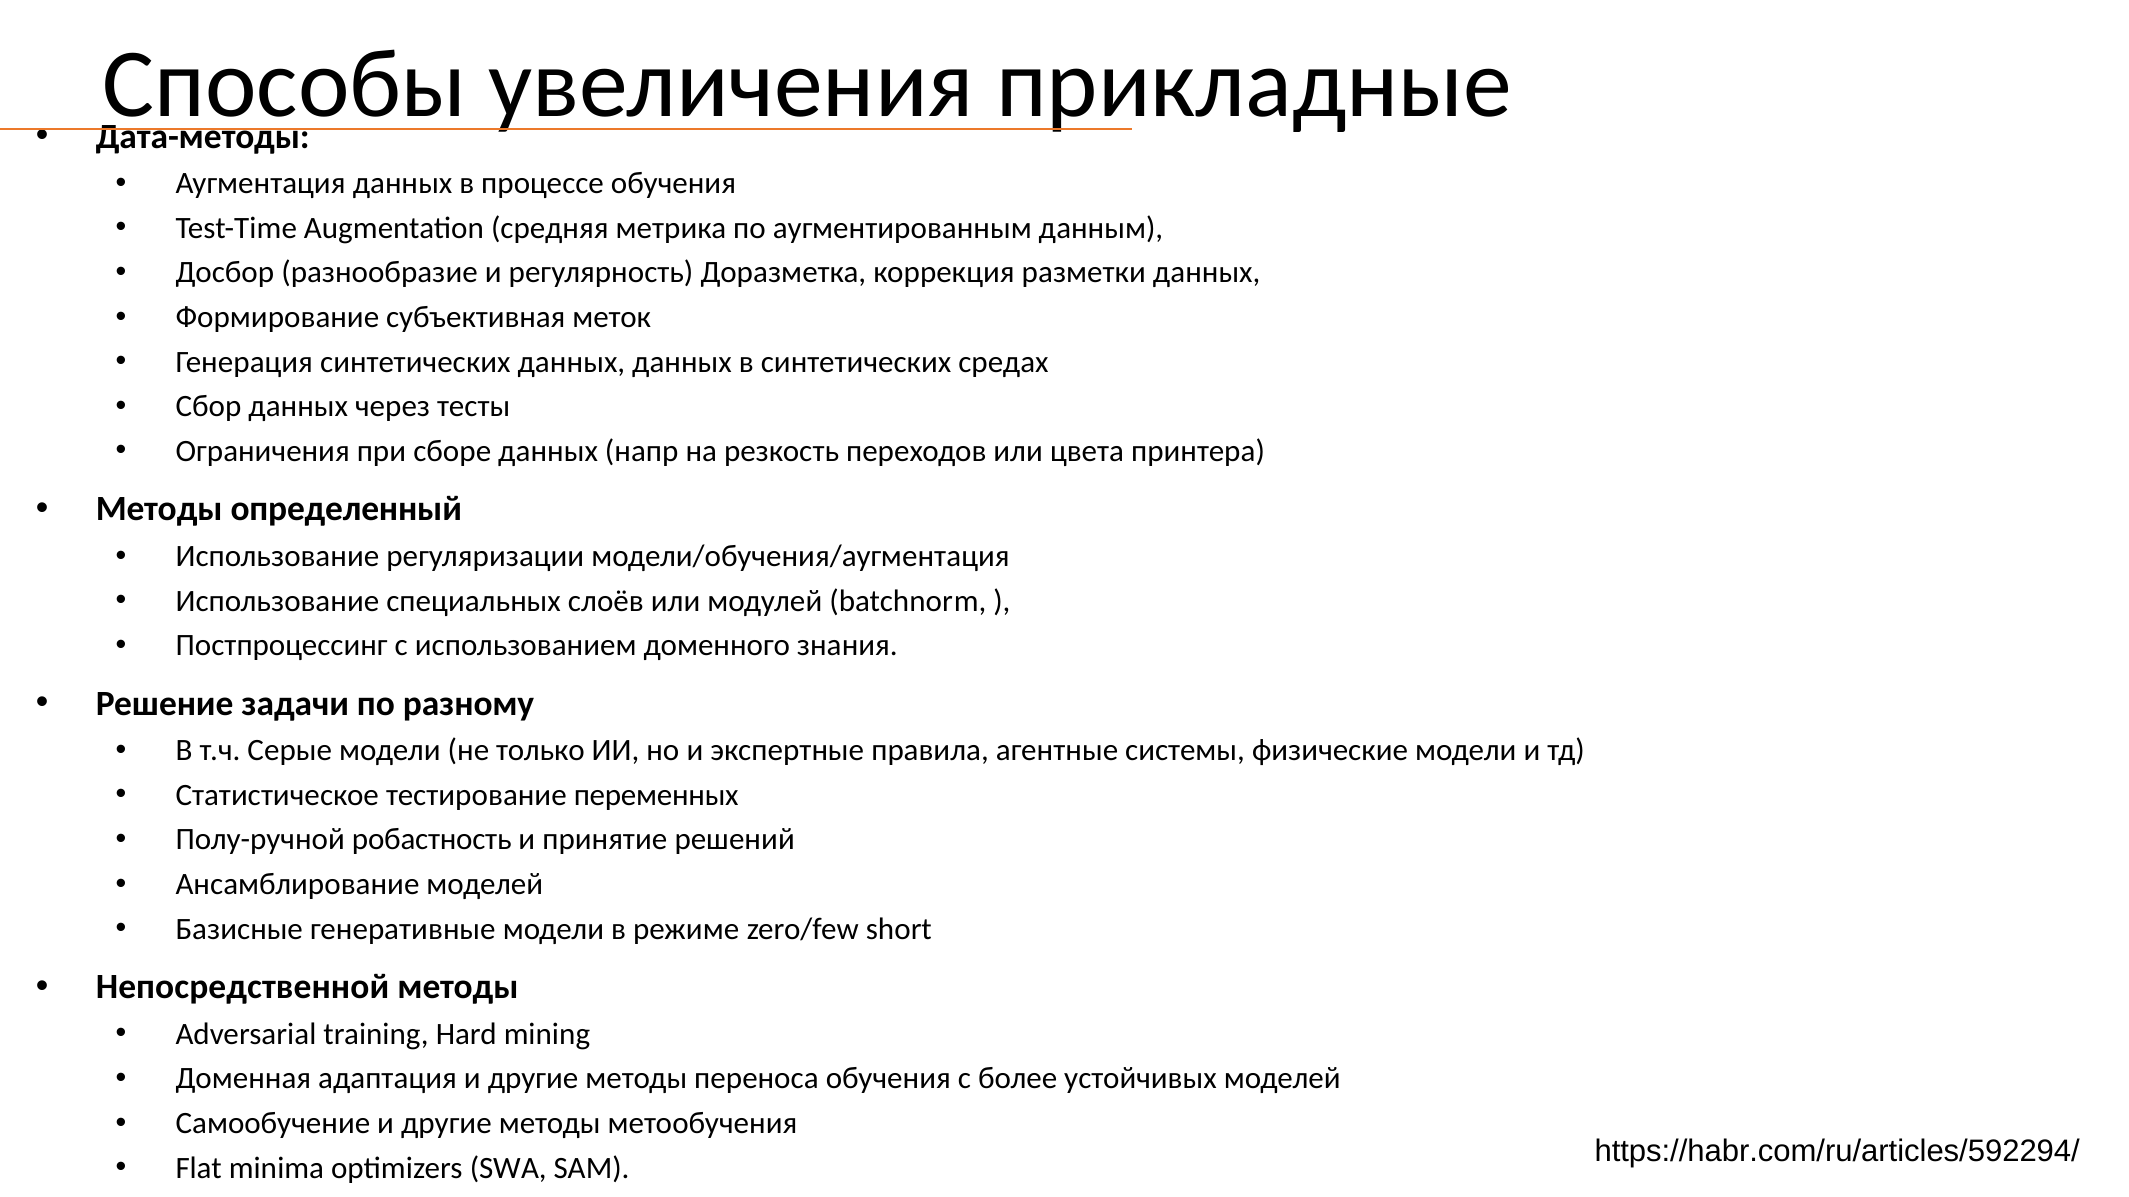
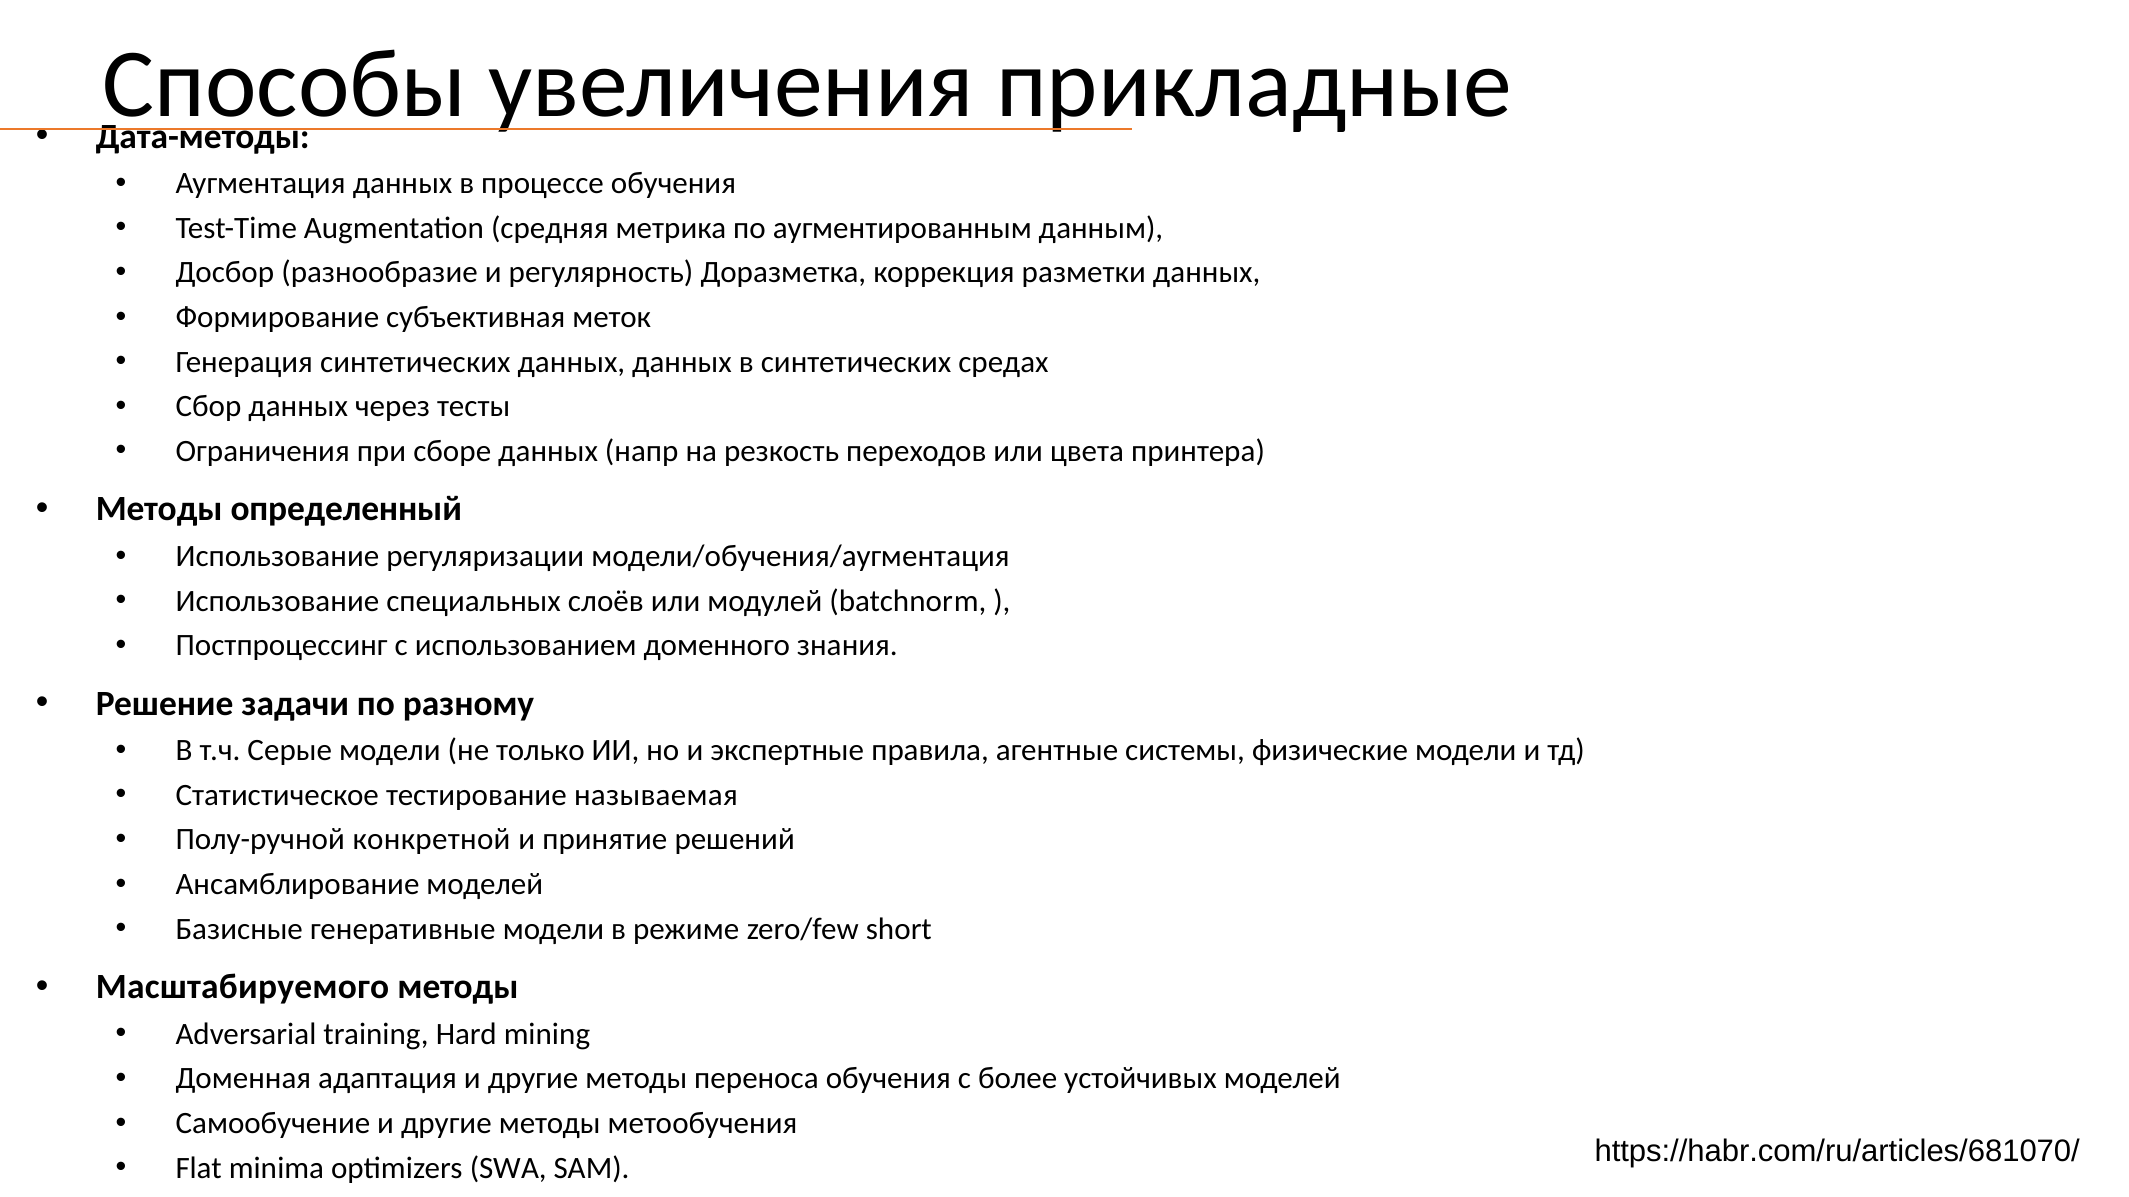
переменных: переменных -> называемая
робастность: робастность -> конкретной
Непосредственной: Непосредственной -> Масштабируемого
https://habr.com/ru/articles/592294/: https://habr.com/ru/articles/592294/ -> https://habr.com/ru/articles/681070/
